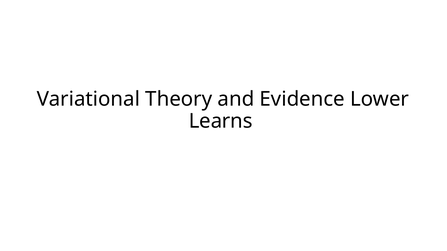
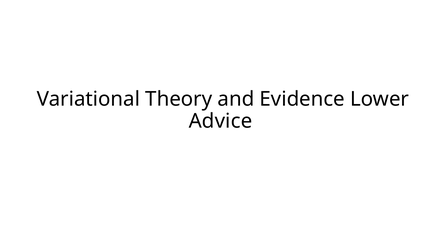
Learns: Learns -> Advice
